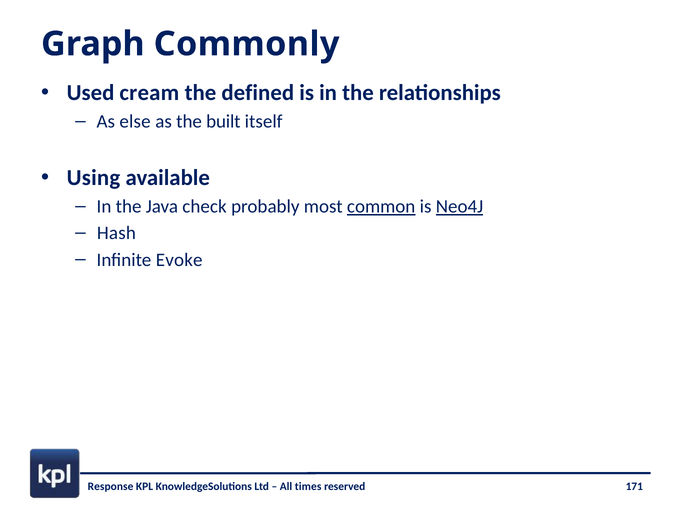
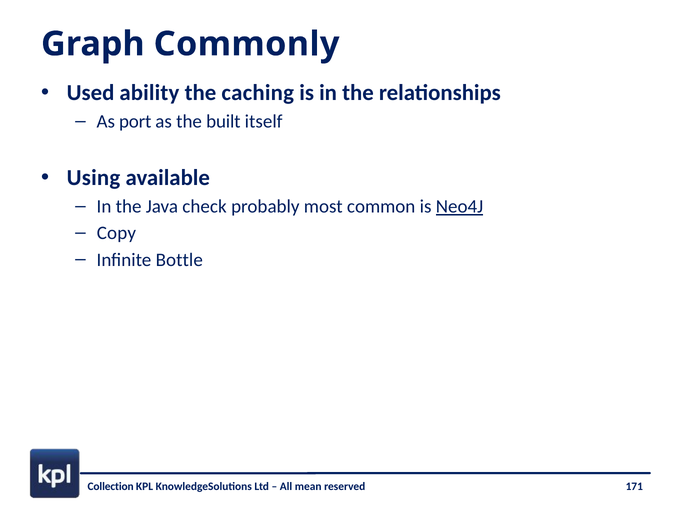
cream: cream -> ability
defined: defined -> caching
else: else -> port
common underline: present -> none
Hash: Hash -> Copy
Evoke: Evoke -> Bottle
Response: Response -> Collection
times: times -> mean
